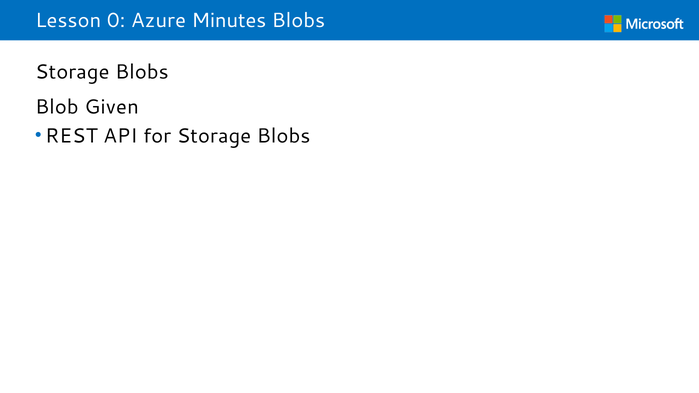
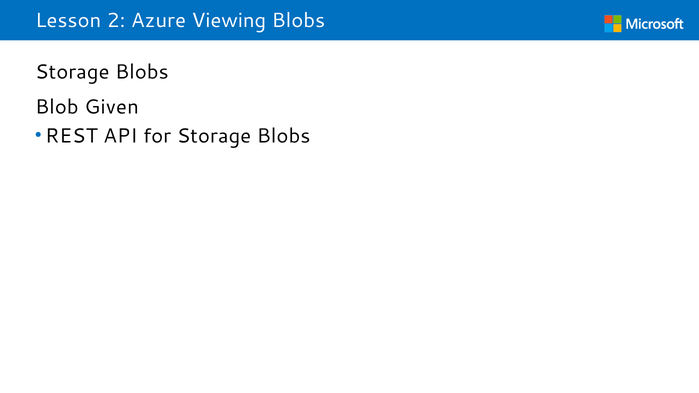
0: 0 -> 2
Minutes: Minutes -> Viewing
